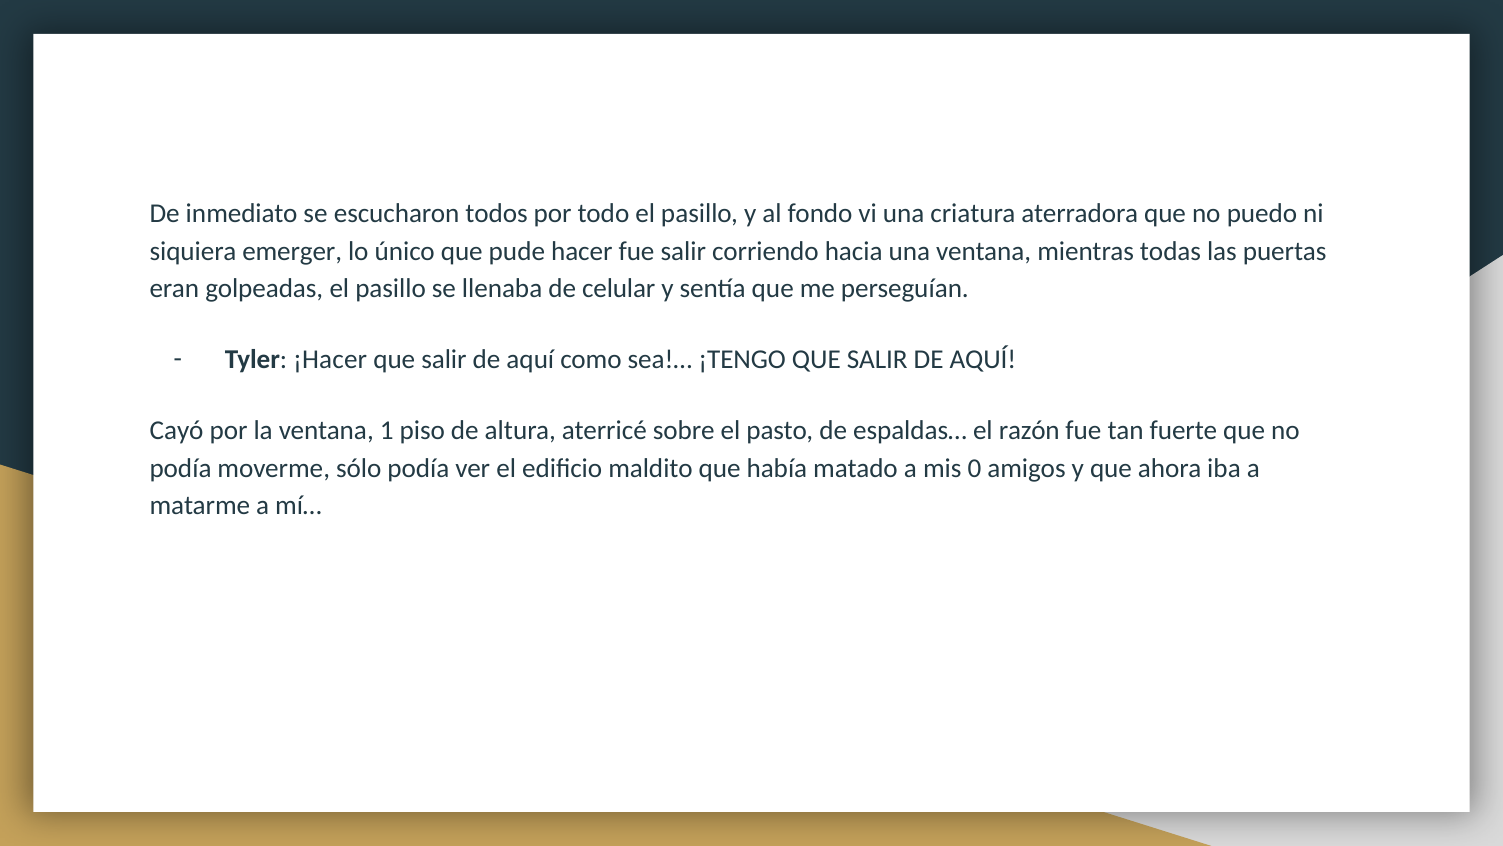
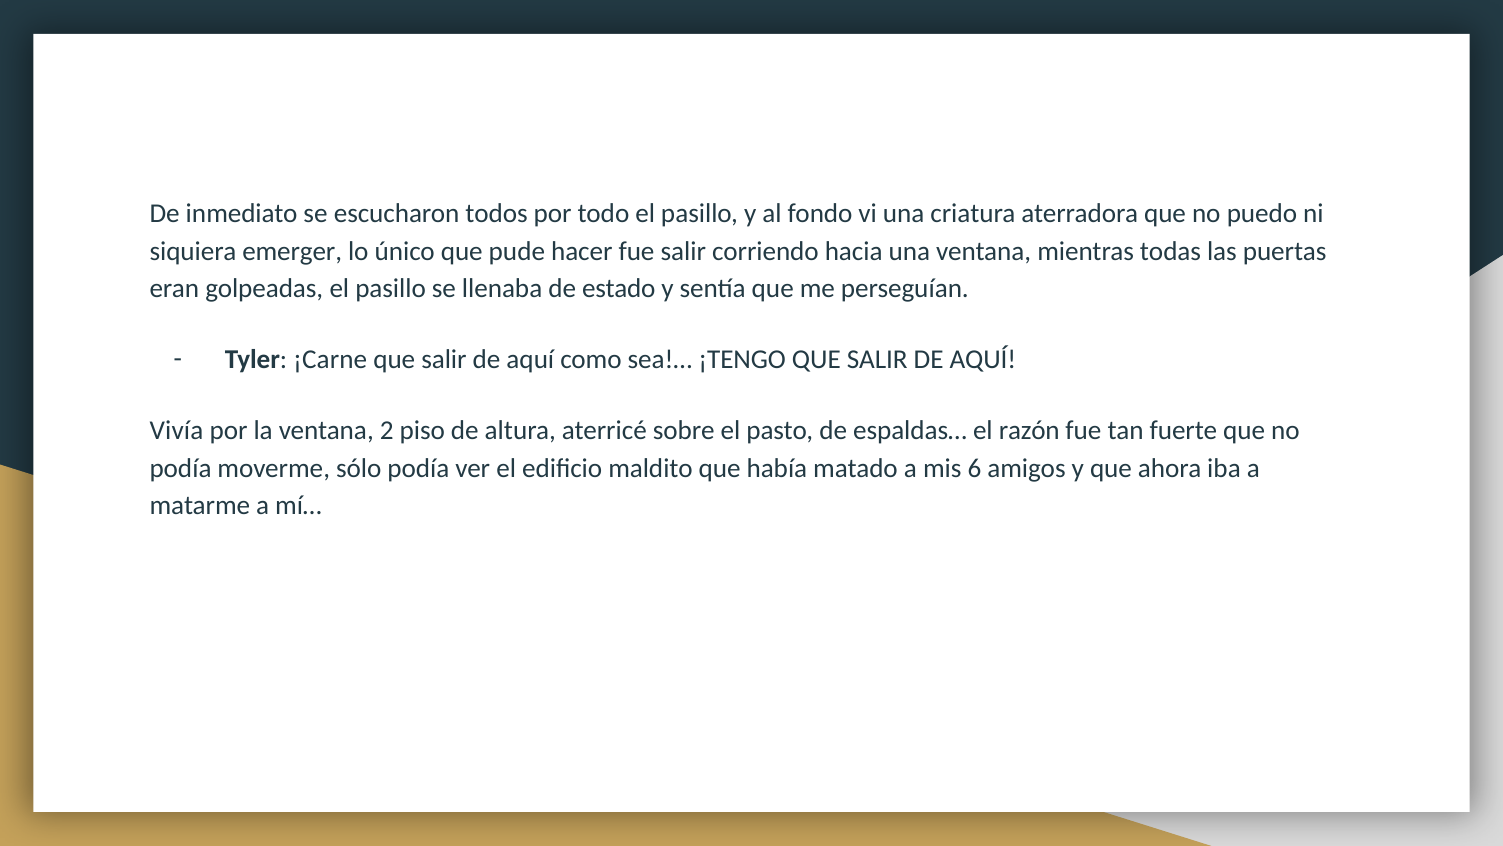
celular: celular -> estado
¡Hacer: ¡Hacer -> ¡Carne
Cayó: Cayó -> Vivía
1: 1 -> 2
0: 0 -> 6
